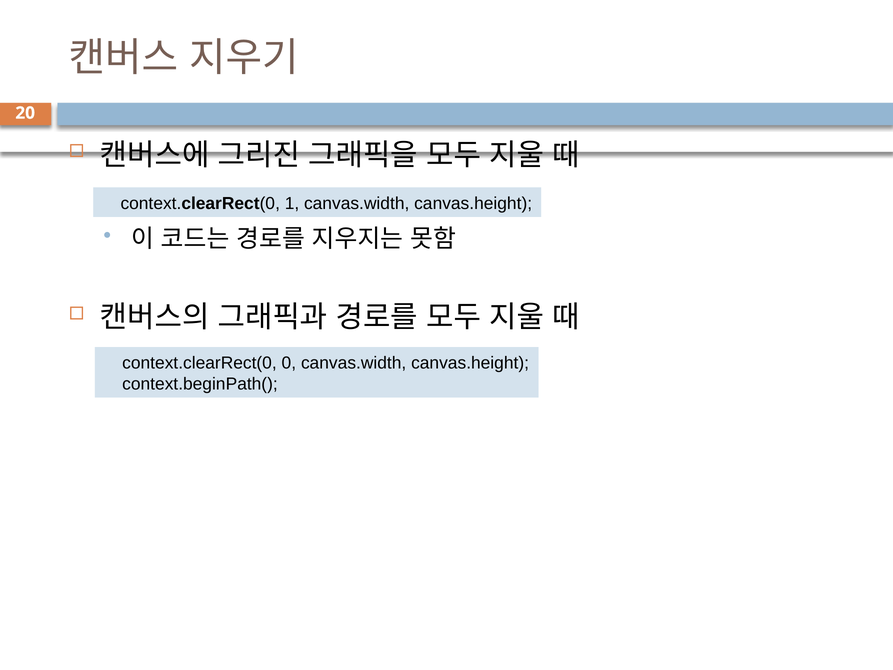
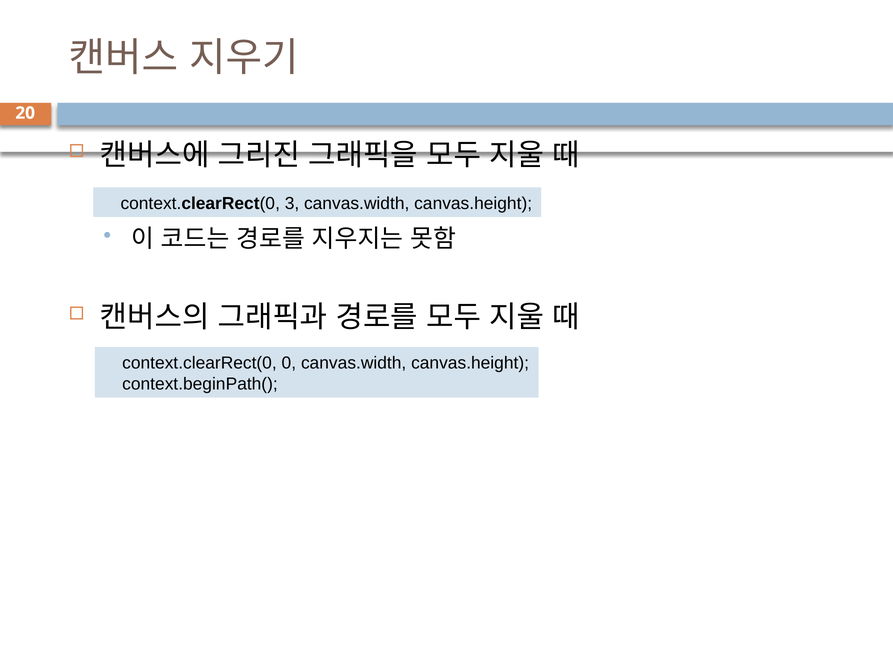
1: 1 -> 3
